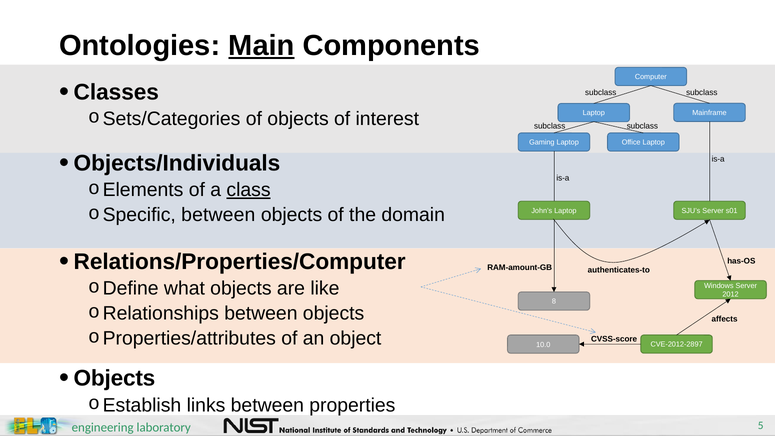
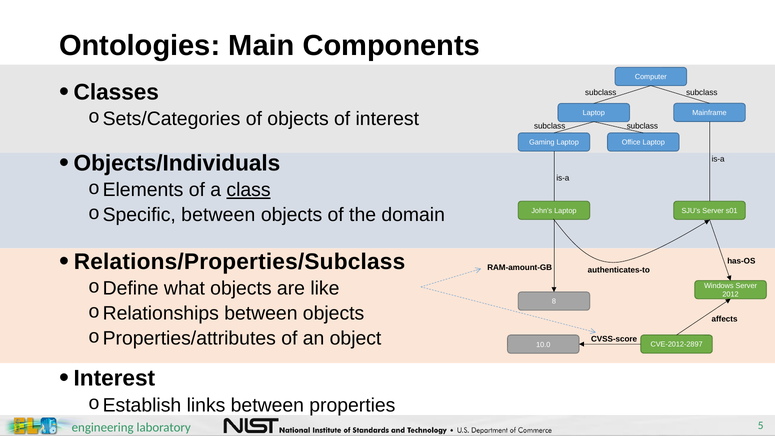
Main underline: present -> none
Relations/Properties/Computer: Relations/Properties/Computer -> Relations/Properties/Subclass
Objects at (114, 378): Objects -> Interest
